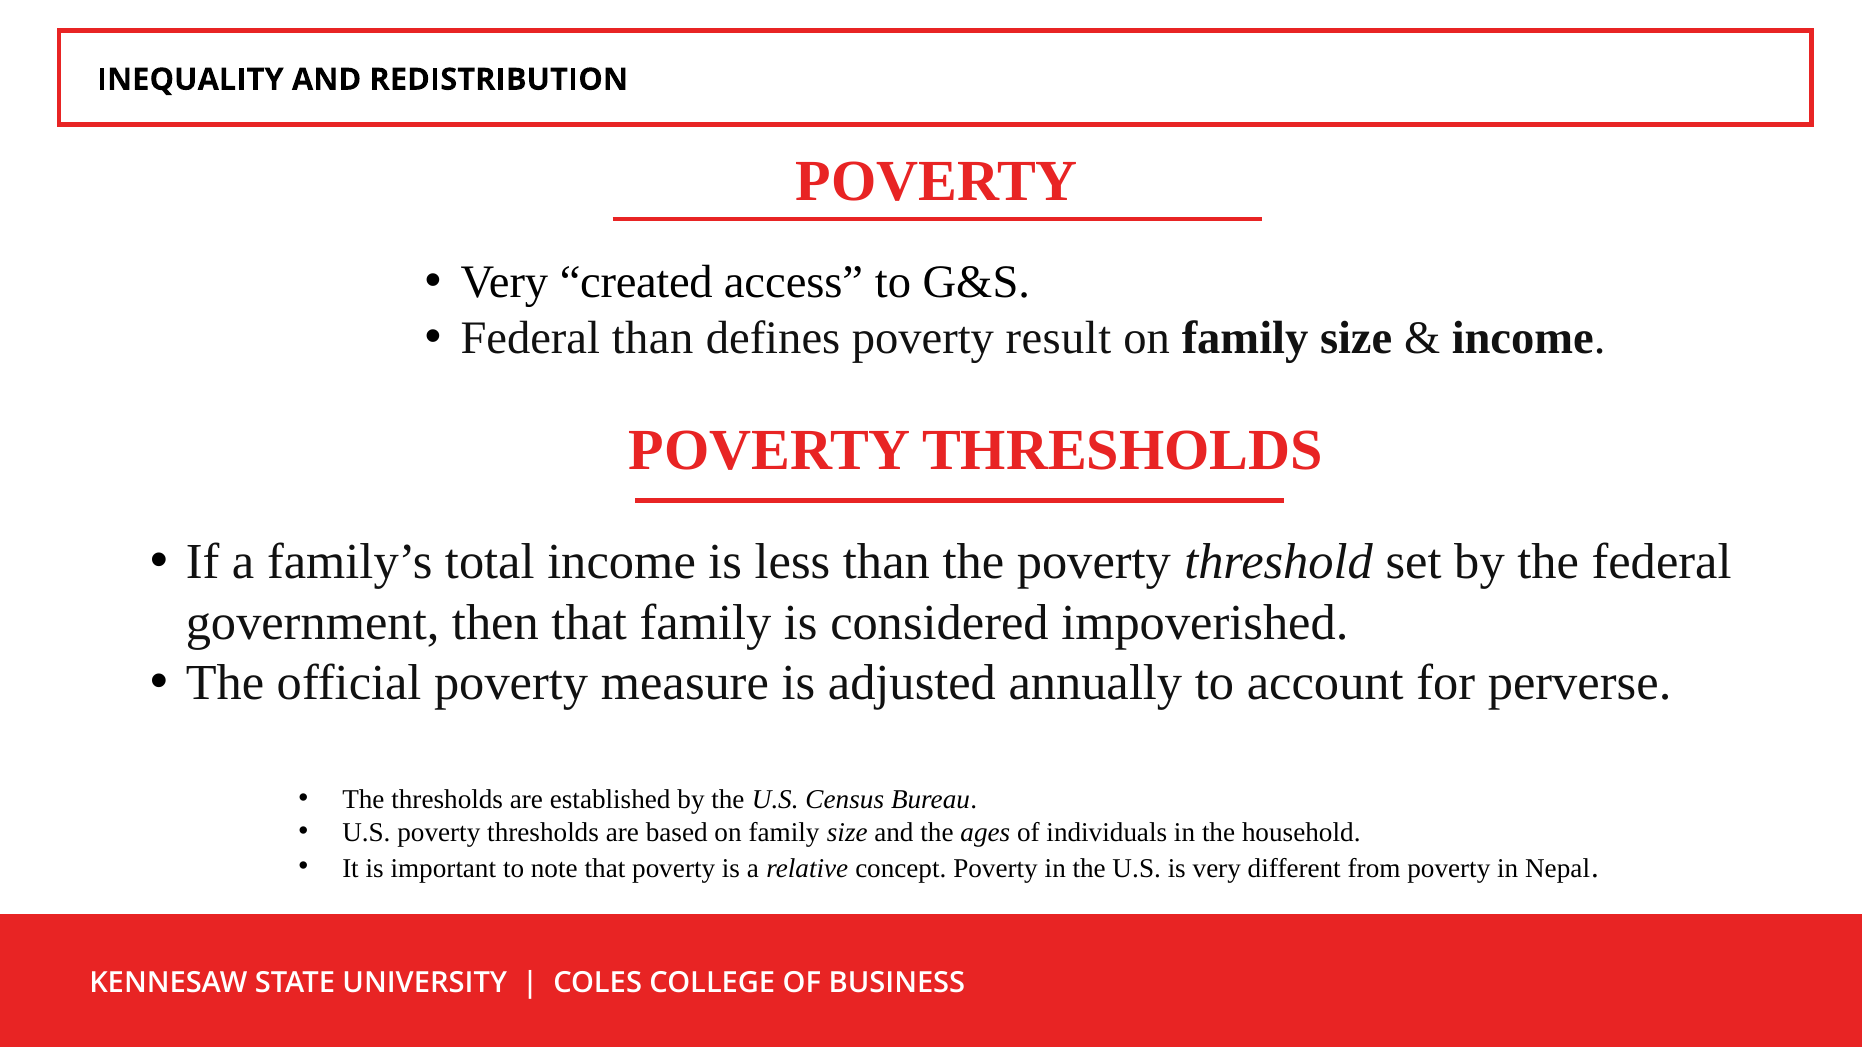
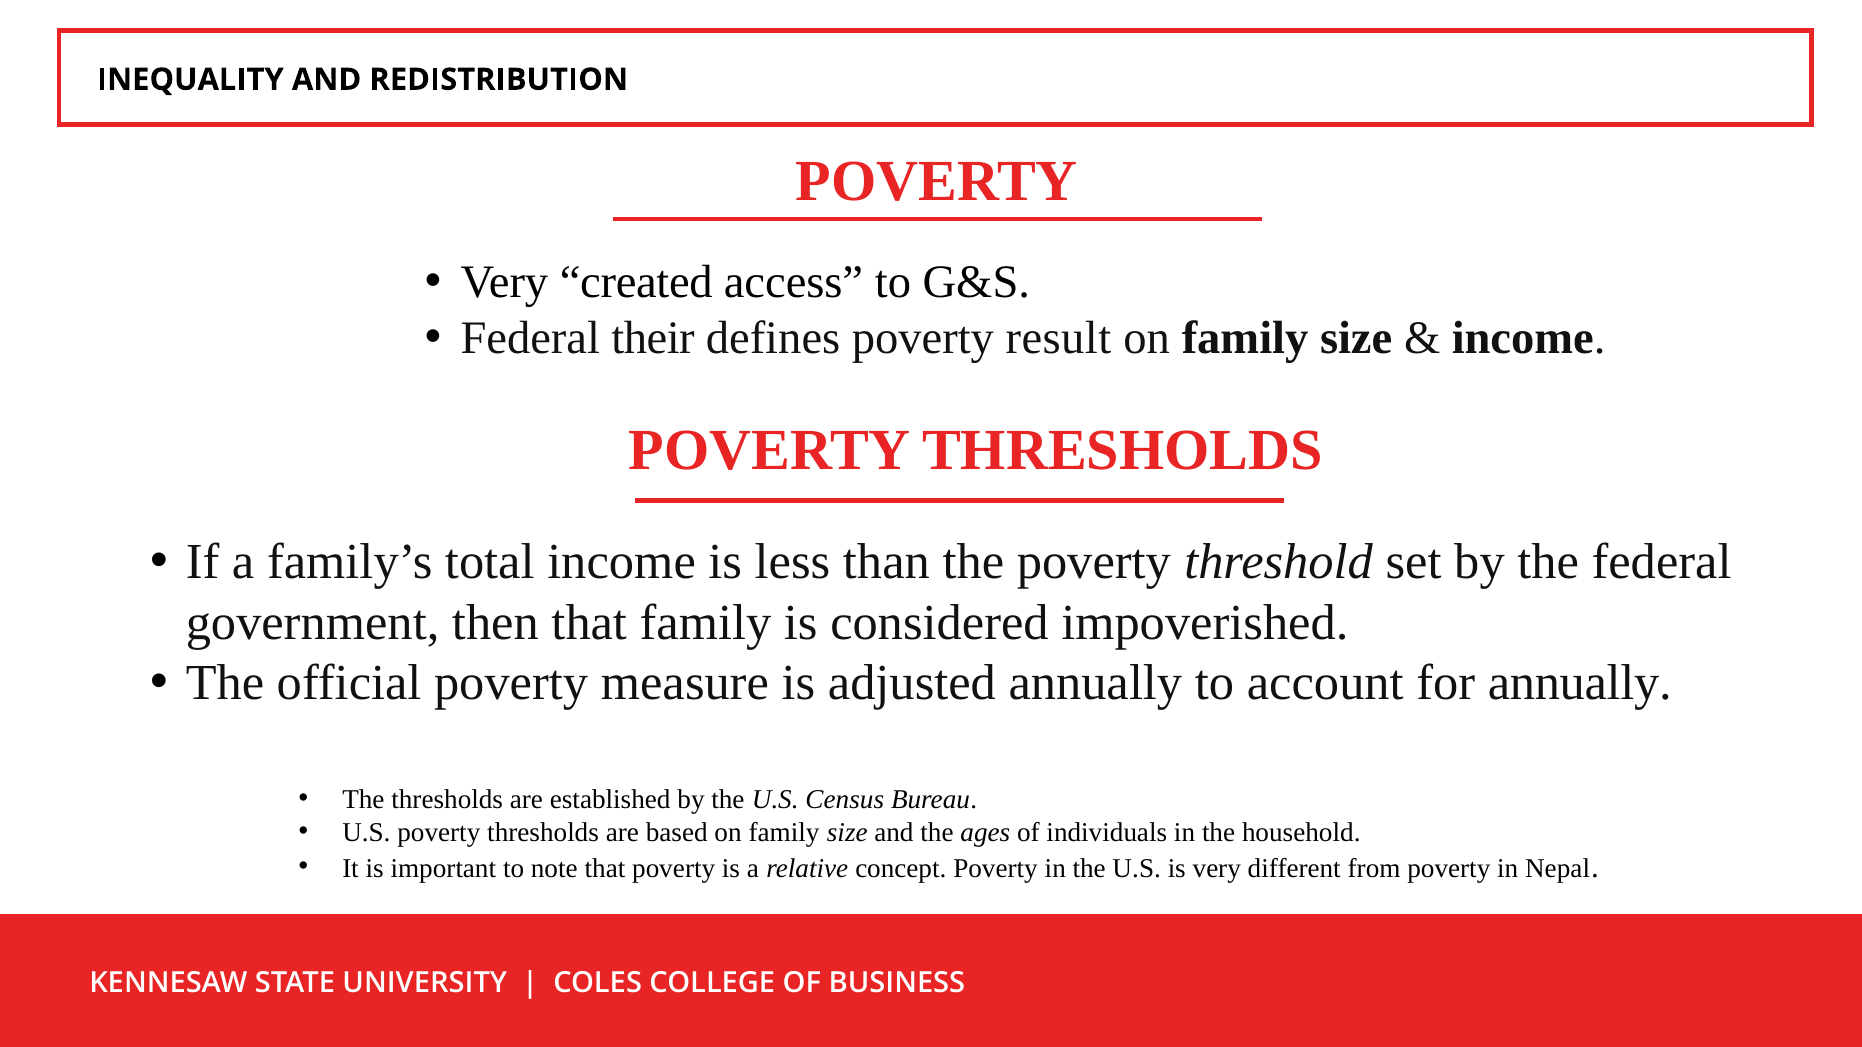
Federal than: than -> their
for perverse: perverse -> annually
